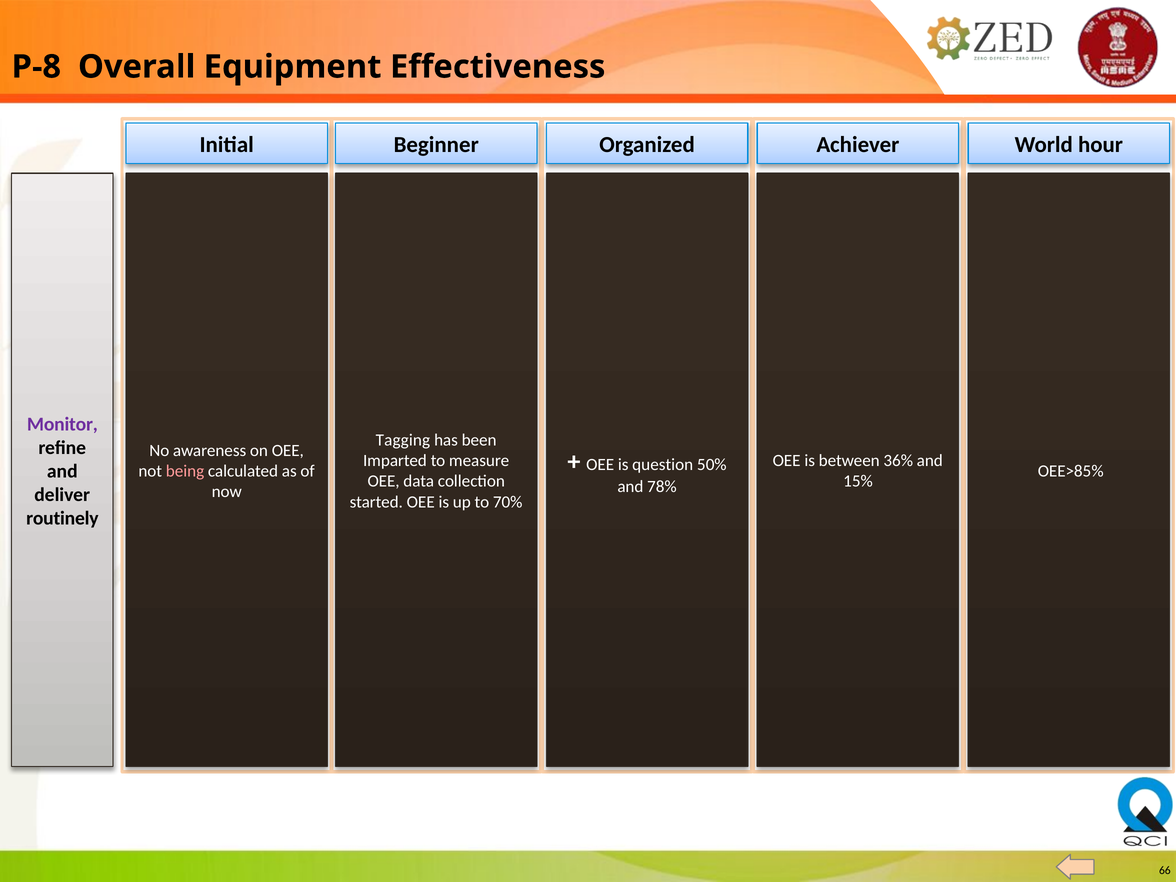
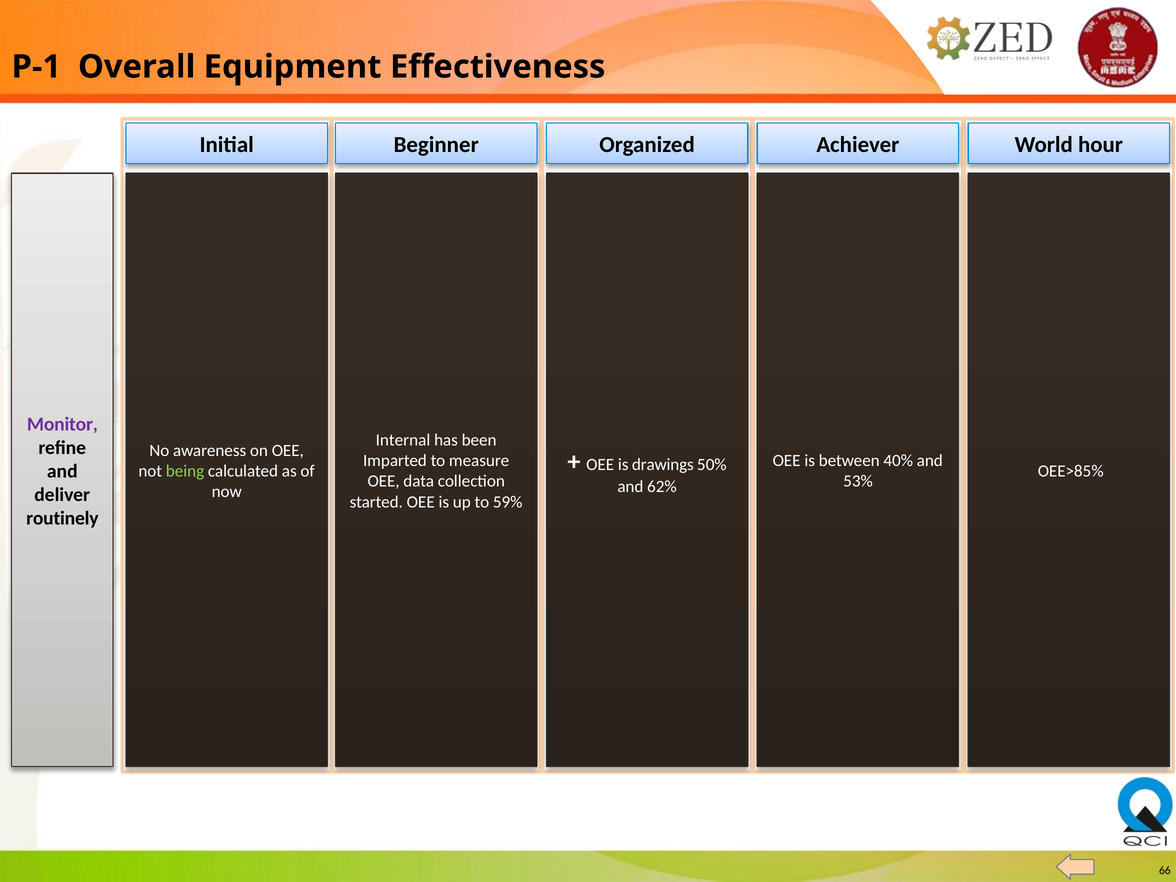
P-8: P-8 -> P-1
Tagging: Tagging -> Internal
question: question -> drawings
36%: 36% -> 40%
being colour: pink -> light green
15%: 15% -> 53%
78%: 78% -> 62%
70%: 70% -> 59%
